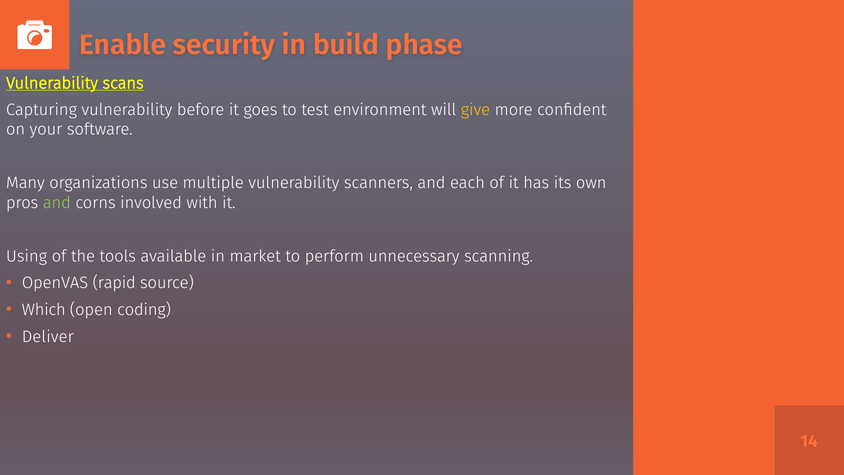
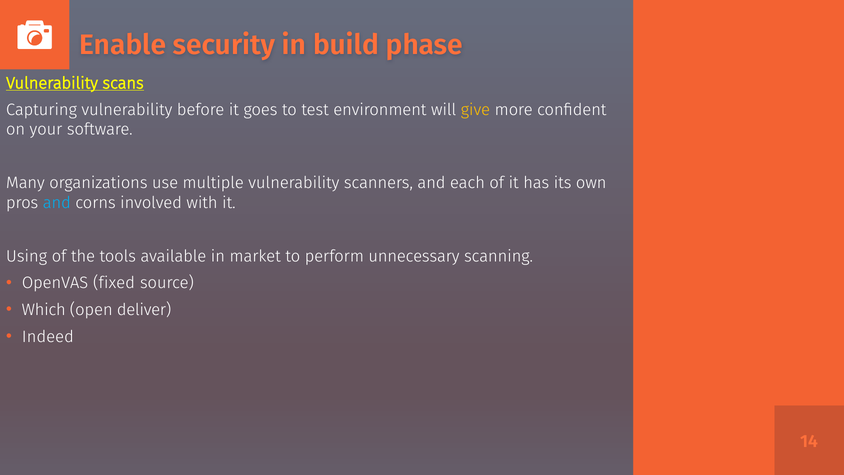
and at (57, 203) colour: light green -> light blue
rapid: rapid -> fixed
coding: coding -> deliver
Deliver: Deliver -> Indeed
